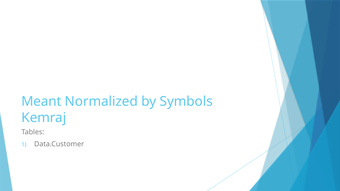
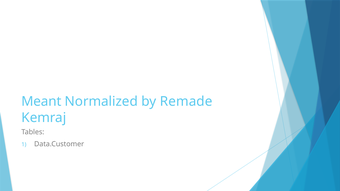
Symbols: Symbols -> Remade
